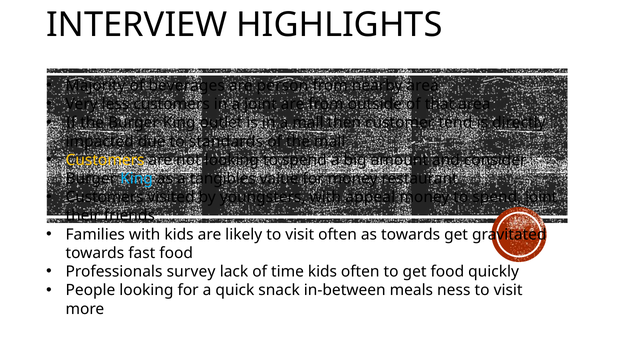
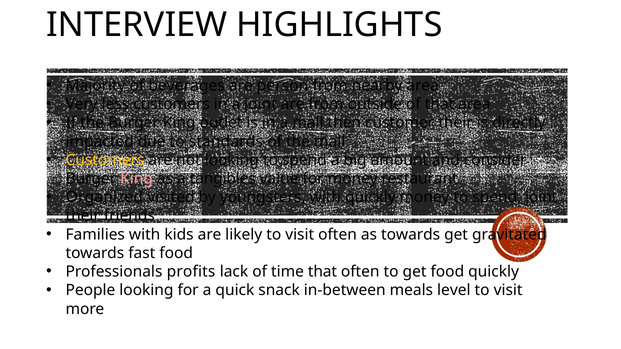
customer tend: tend -> their
King at (137, 179) colour: light blue -> pink
Customers at (105, 197): Customers -> Organized
with appeal: appeal -> quickly
survey: survey -> profits
time kids: kids -> that
ness: ness -> level
